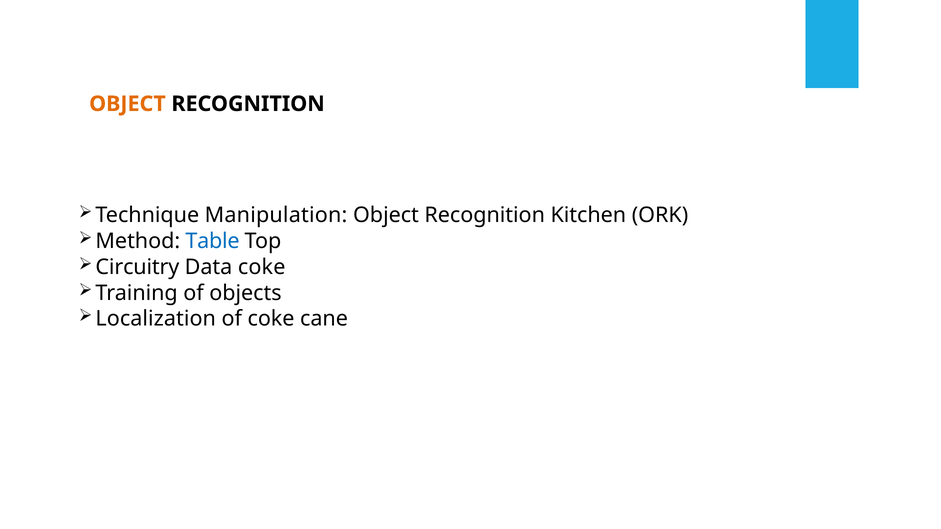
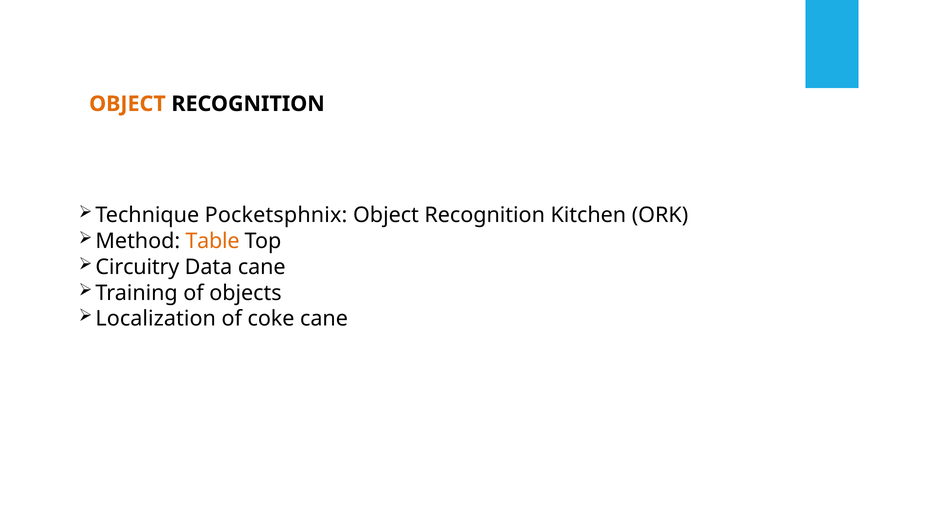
Manipulation: Manipulation -> Pocketsphnix
Table colour: blue -> orange
Data coke: coke -> cane
